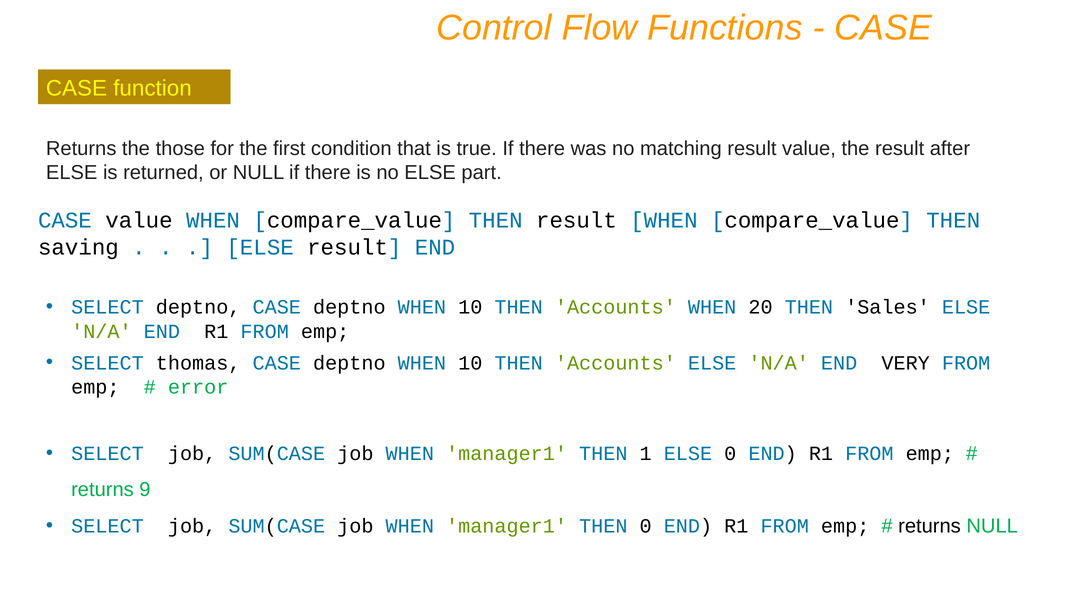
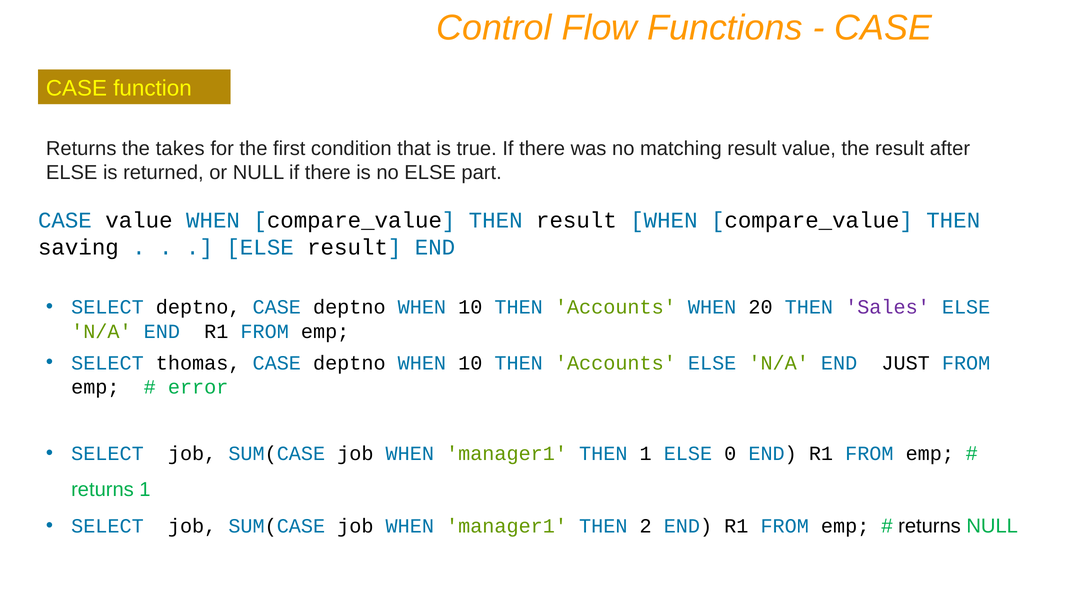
those: those -> takes
Sales colour: black -> purple
VERY: VERY -> JUST
returns 9: 9 -> 1
THEN 0: 0 -> 2
